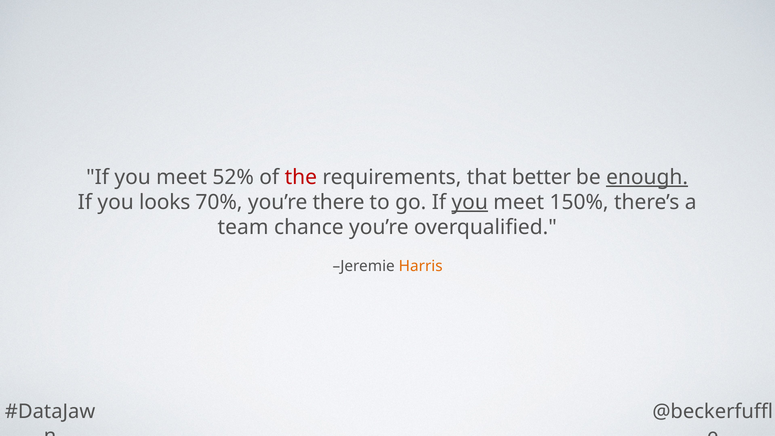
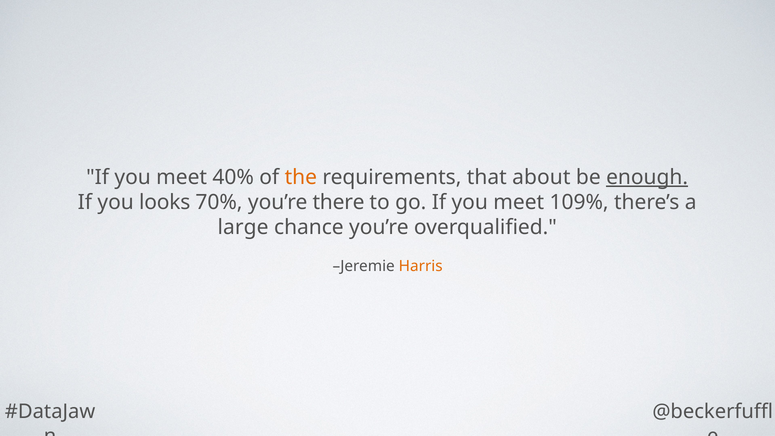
52%: 52% -> 40%
the colour: red -> orange
better: better -> about
you at (470, 202) underline: present -> none
150%: 150% -> 109%
team: team -> large
